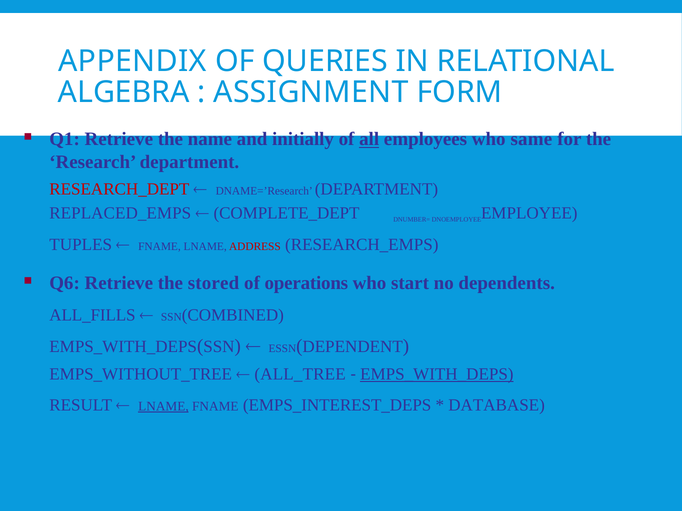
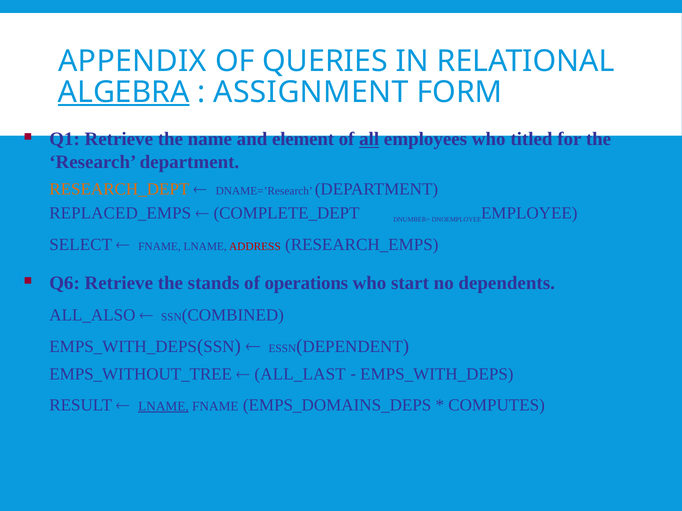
ALGEBRA underline: none -> present
initially: initially -> element
same: same -> titled
RESEARCH_DEPT colour: red -> orange
TUPLES: TUPLES -> SELECT
stored: stored -> stands
ALL_FILLS: ALL_FILLS -> ALL_ALSO
ALL_TREE: ALL_TREE -> ALL_LAST
EMPS_WITH_DEPS underline: present -> none
EMPS_INTEREST_DEPS: EMPS_INTEREST_DEPS -> EMPS_DOMAINS_DEPS
DATABASE: DATABASE -> COMPUTES
